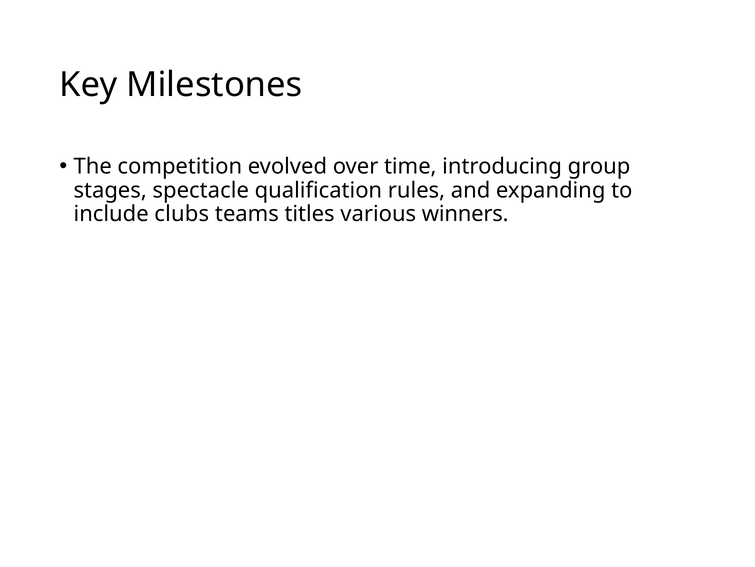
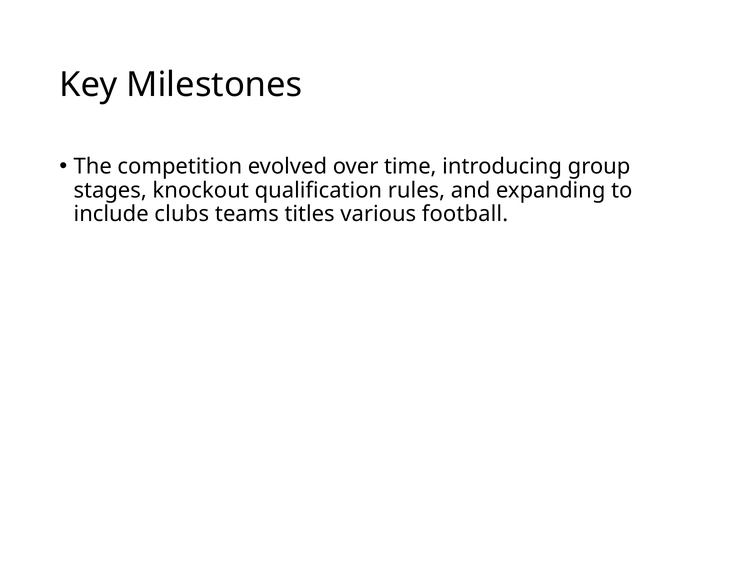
spectacle: spectacle -> knockout
winners: winners -> football
